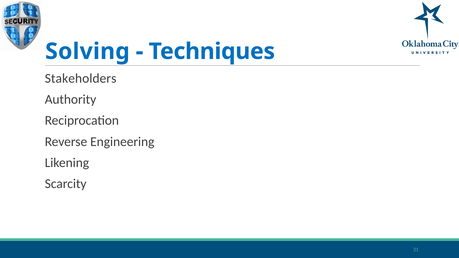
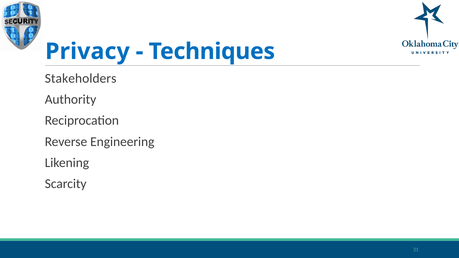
Solving: Solving -> Privacy
